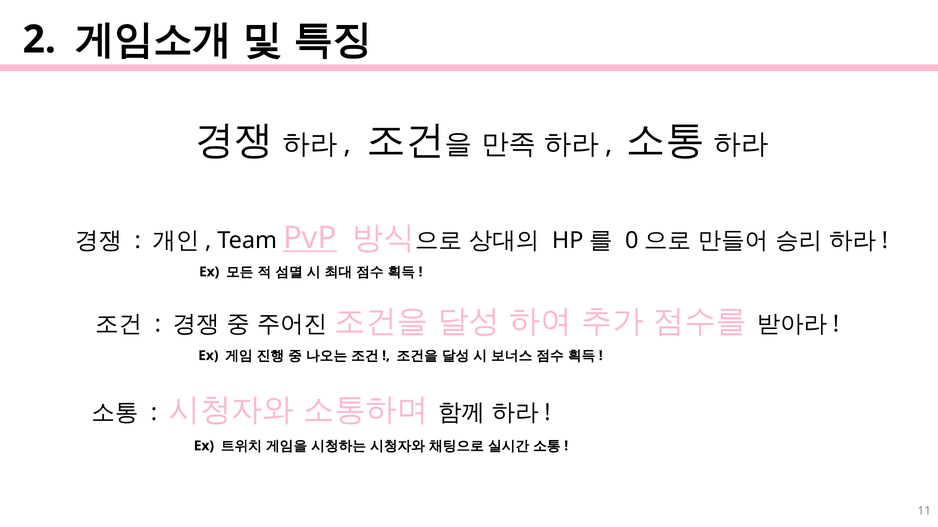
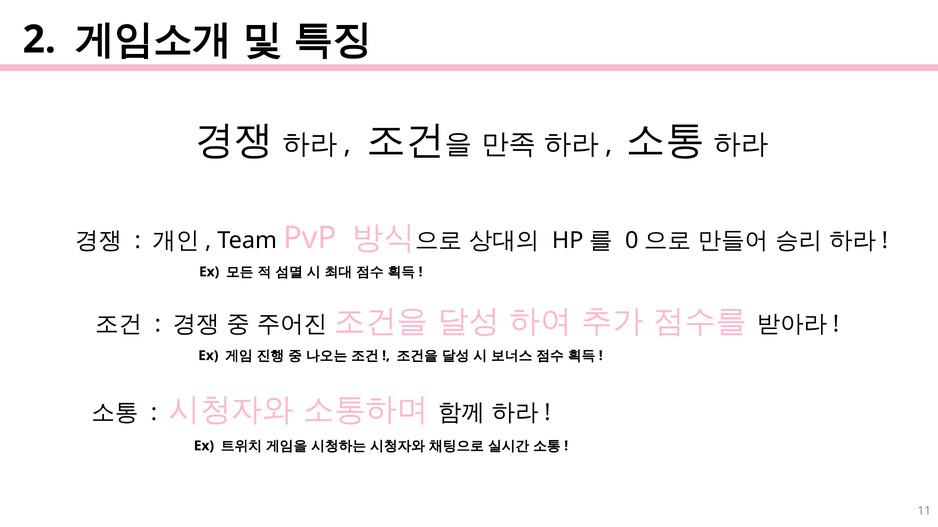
PvP underline: present -> none
